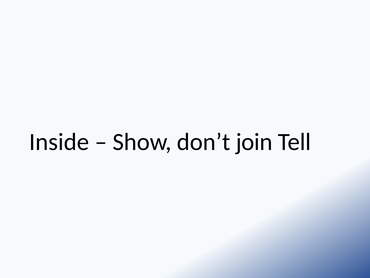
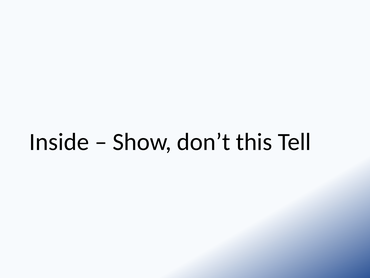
join: join -> this
